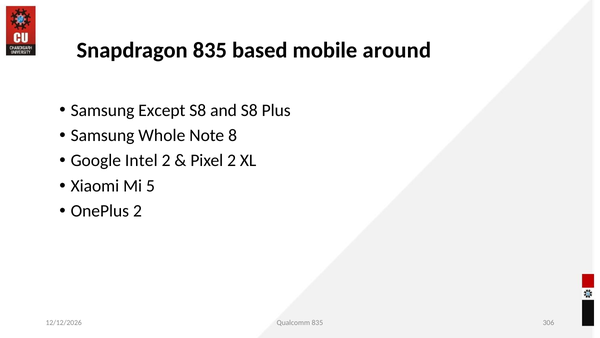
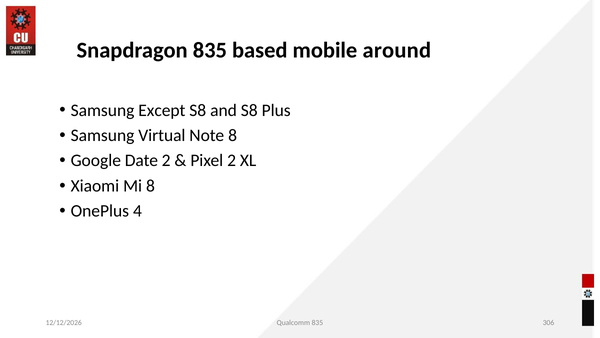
Whole: Whole -> Virtual
Intel: Intel -> Date
Mi 5: 5 -> 8
OnePlus 2: 2 -> 4
